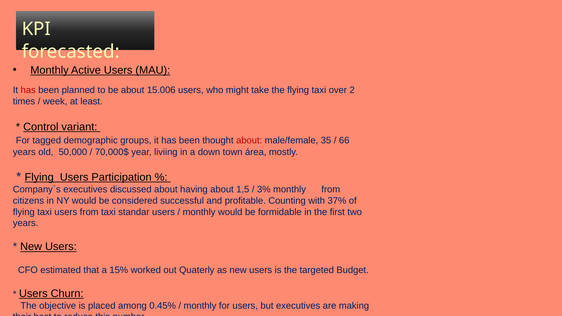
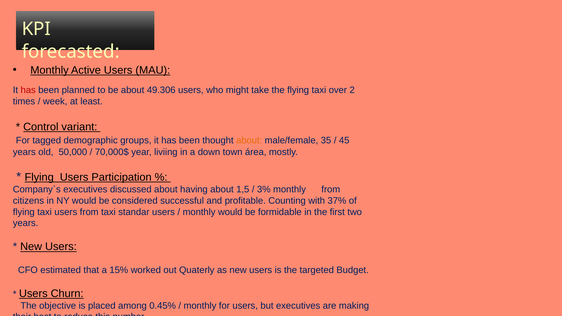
15.006: 15.006 -> 49.306
about at (249, 141) colour: red -> orange
66: 66 -> 45
